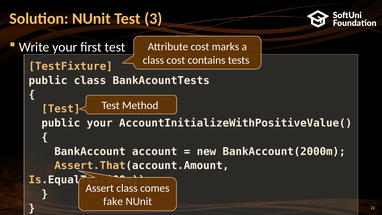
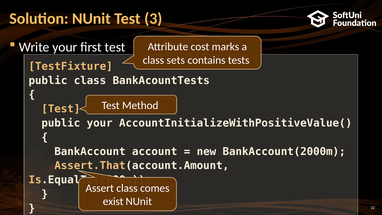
class cost: cost -> sets
fake: fake -> exist
